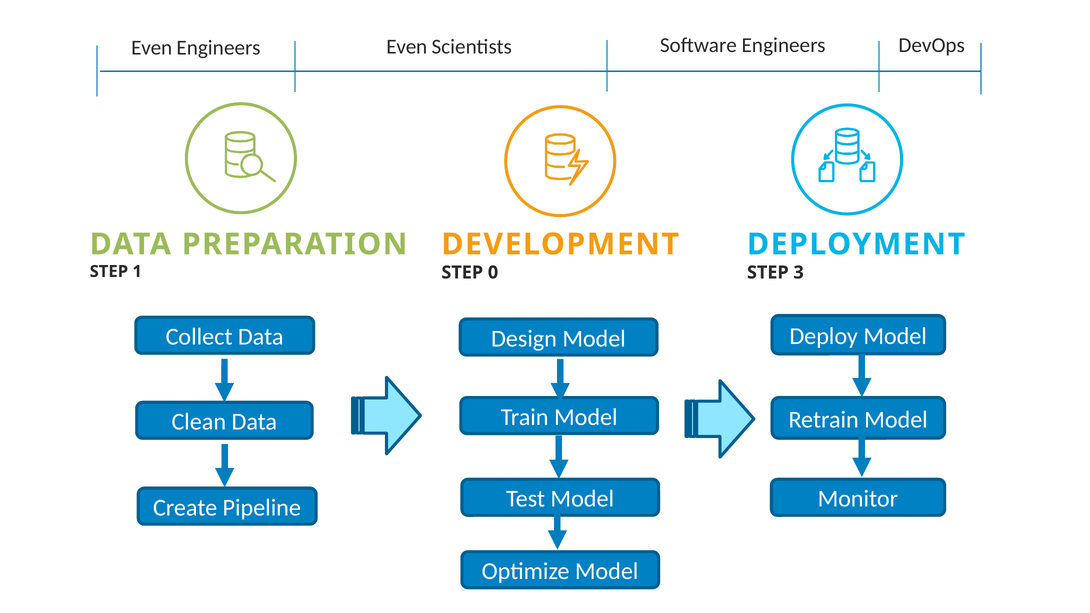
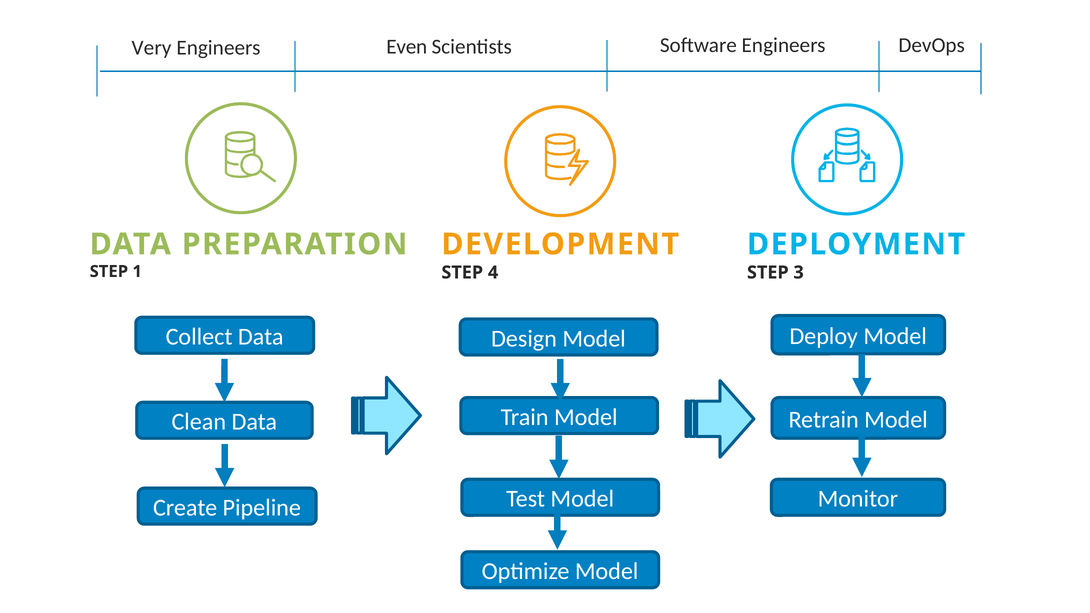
Even at (152, 48): Even -> Very
0: 0 -> 4
